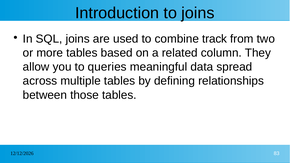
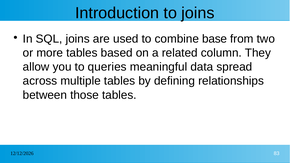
track: track -> base
